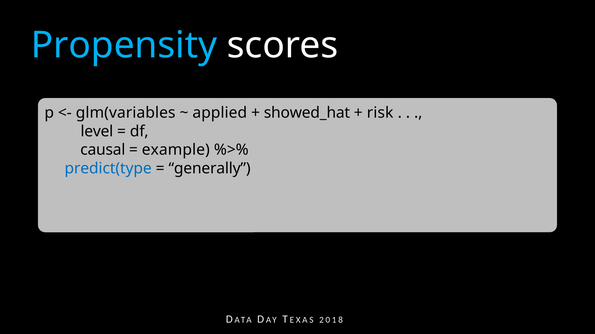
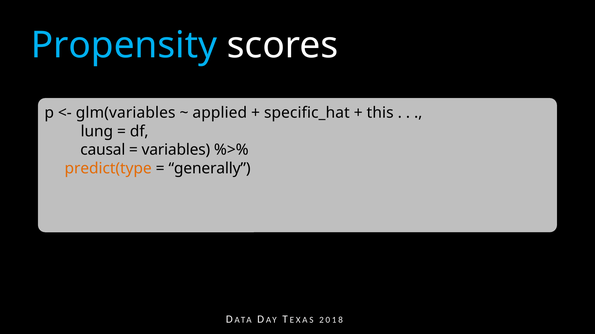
showed_hat: showed_hat -> specific_hat
risk: risk -> this
level: level -> lung
example: example -> variables
predict(type colour: blue -> orange
